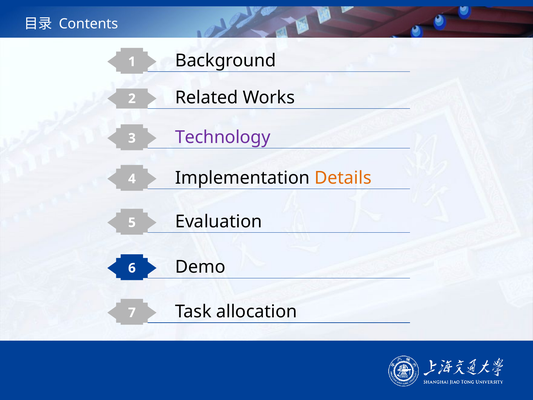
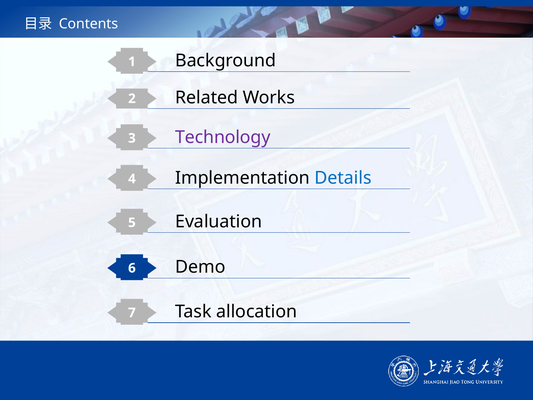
Details colour: orange -> blue
